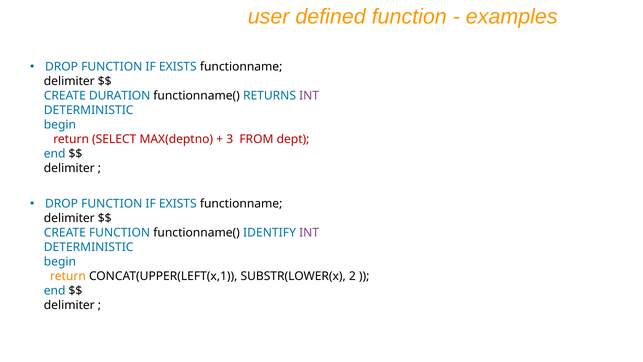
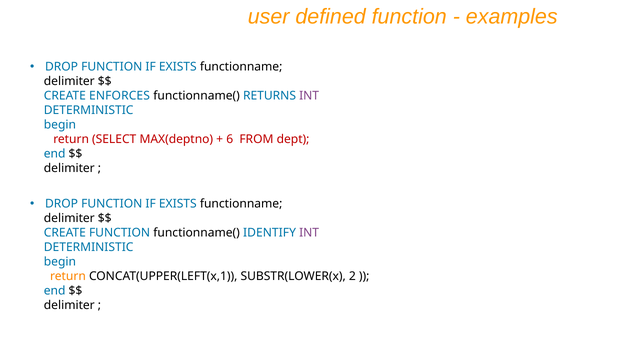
DURATION: DURATION -> ENFORCES
3: 3 -> 6
